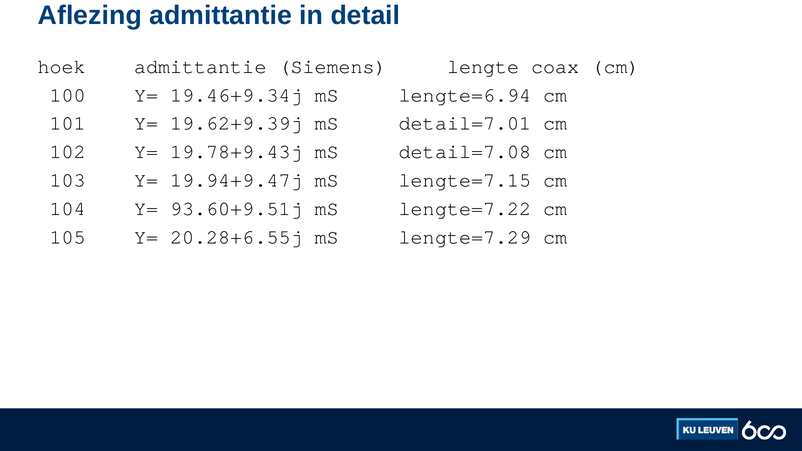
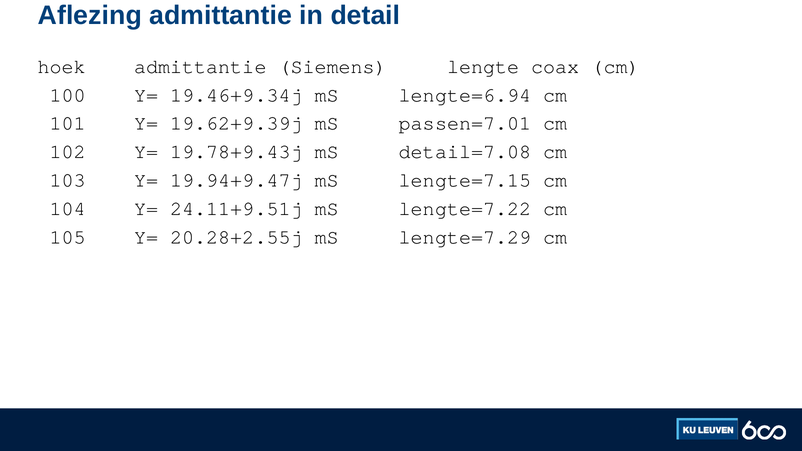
detail=7.01: detail=7.01 -> passen=7.01
93.60+9.51j: 93.60+9.51j -> 24.11+9.51j
20.28+6.55j: 20.28+6.55j -> 20.28+2.55j
